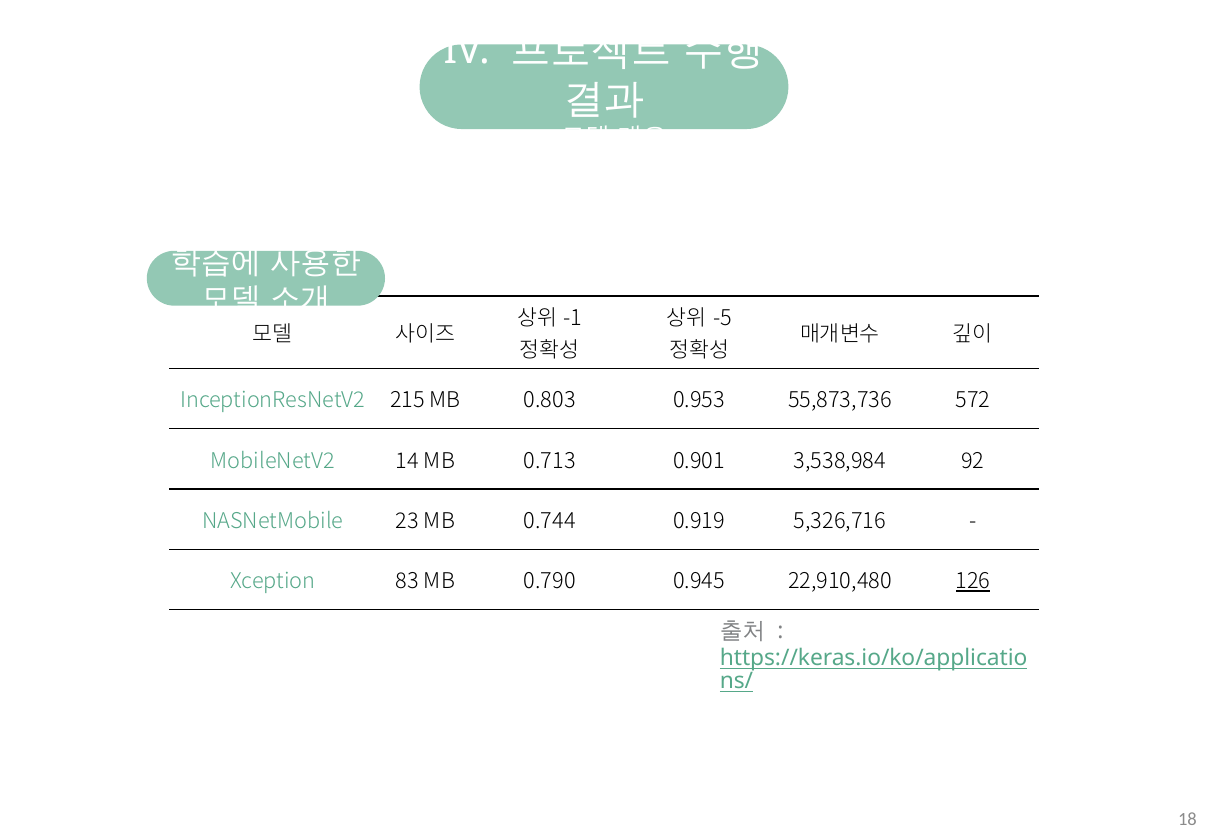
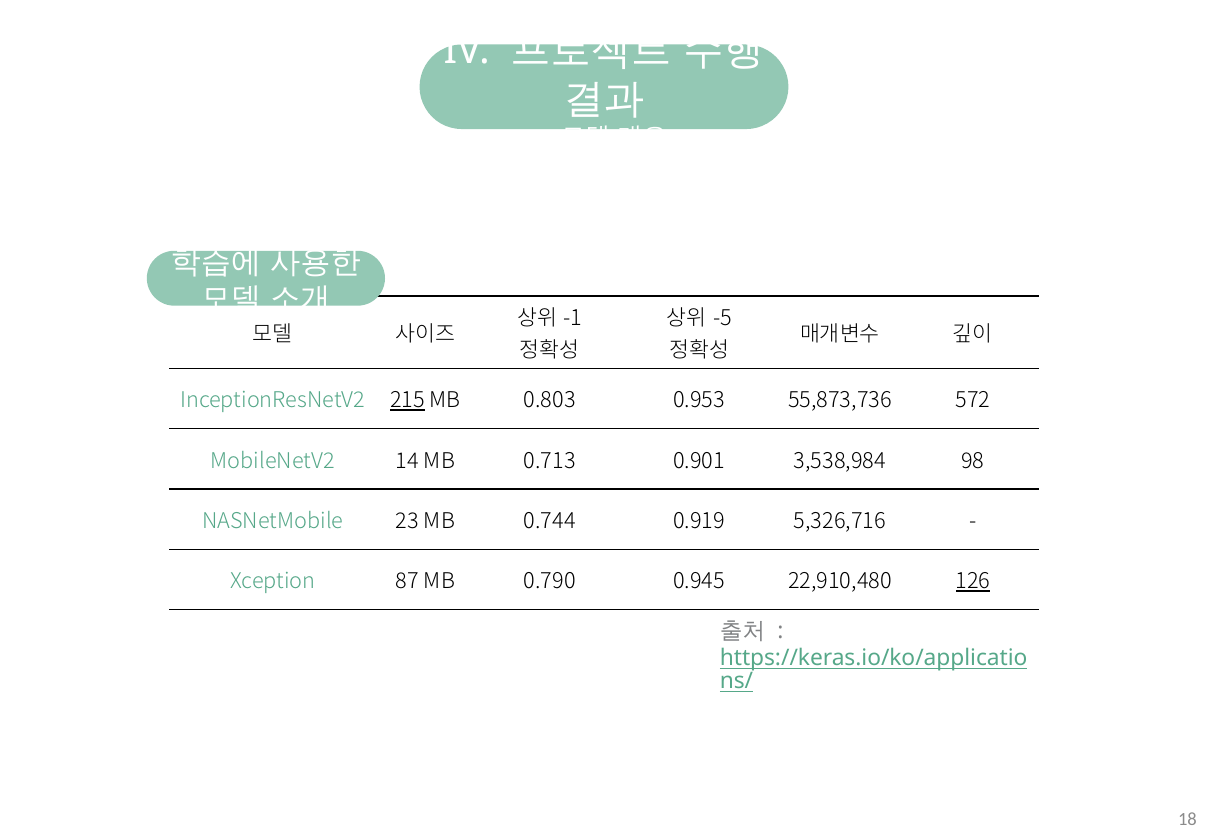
215 underline: none -> present
92: 92 -> 98
83: 83 -> 87
